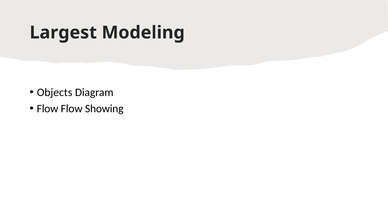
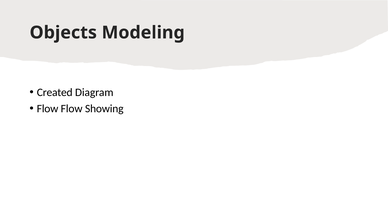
Largest: Largest -> Objects
Objects: Objects -> Created
